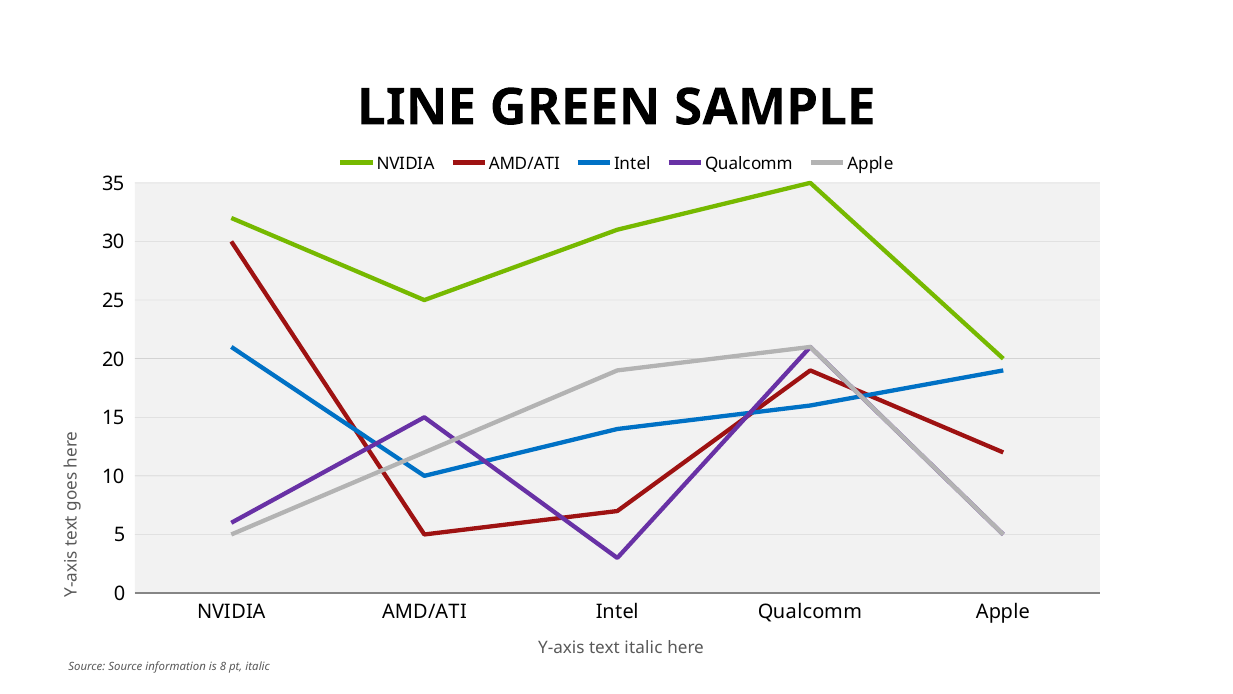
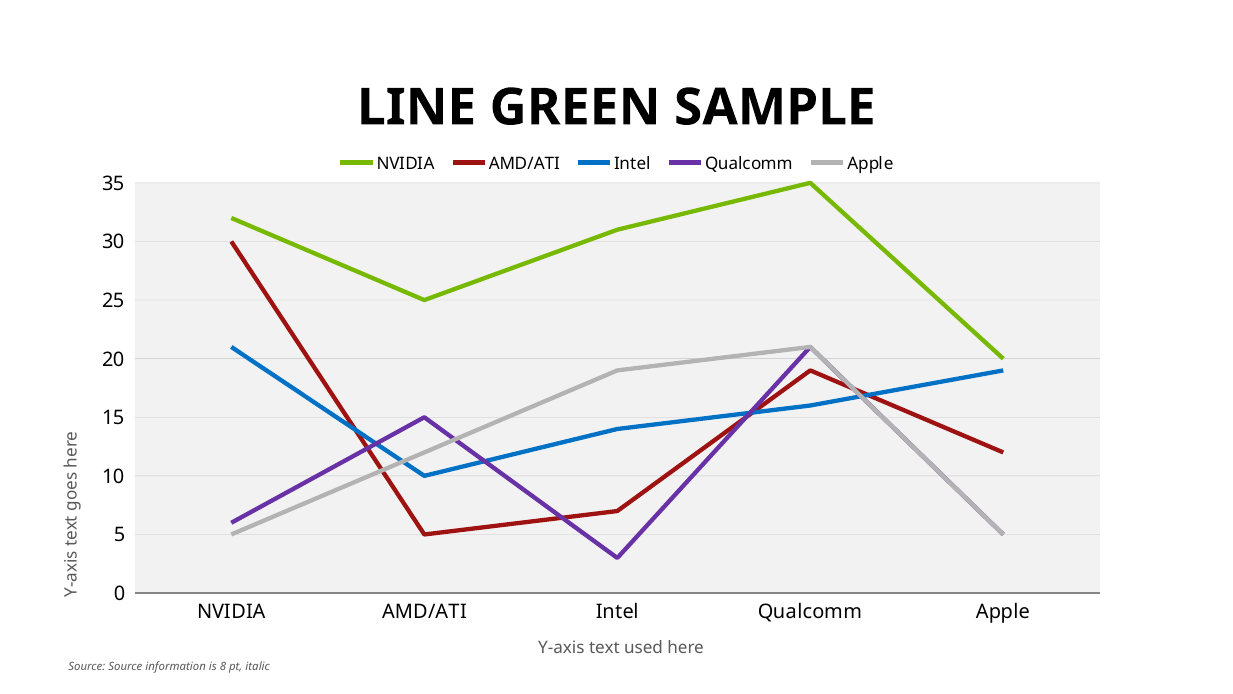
text italic: italic -> used
